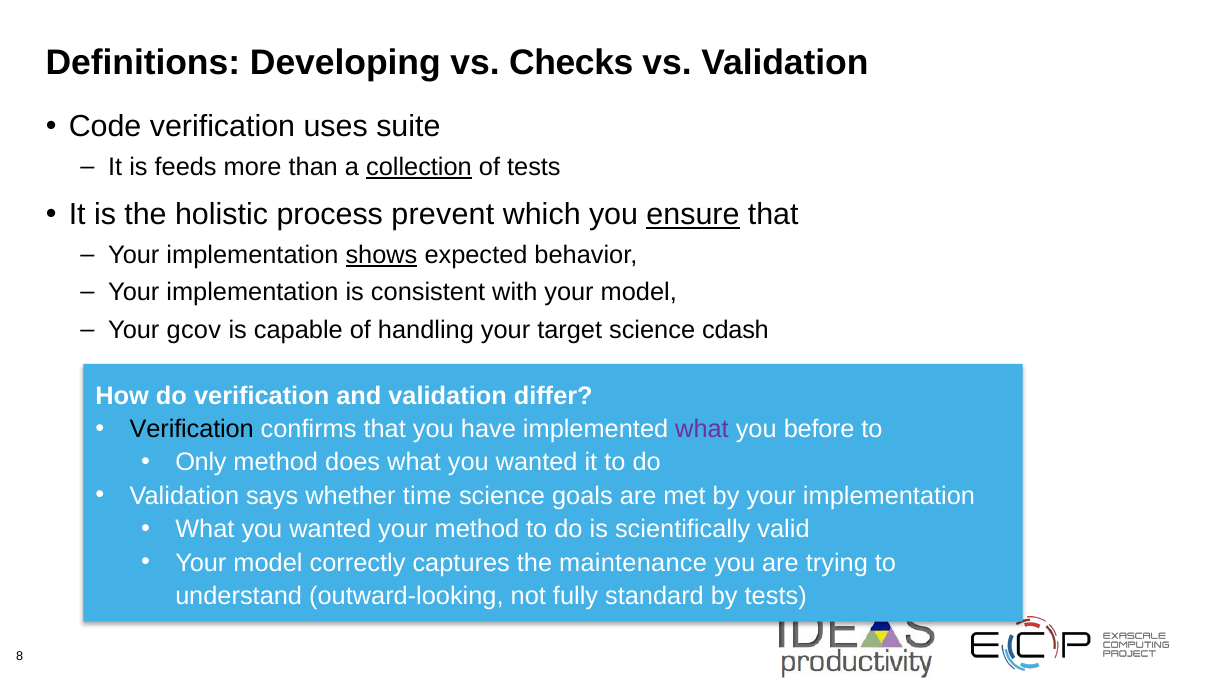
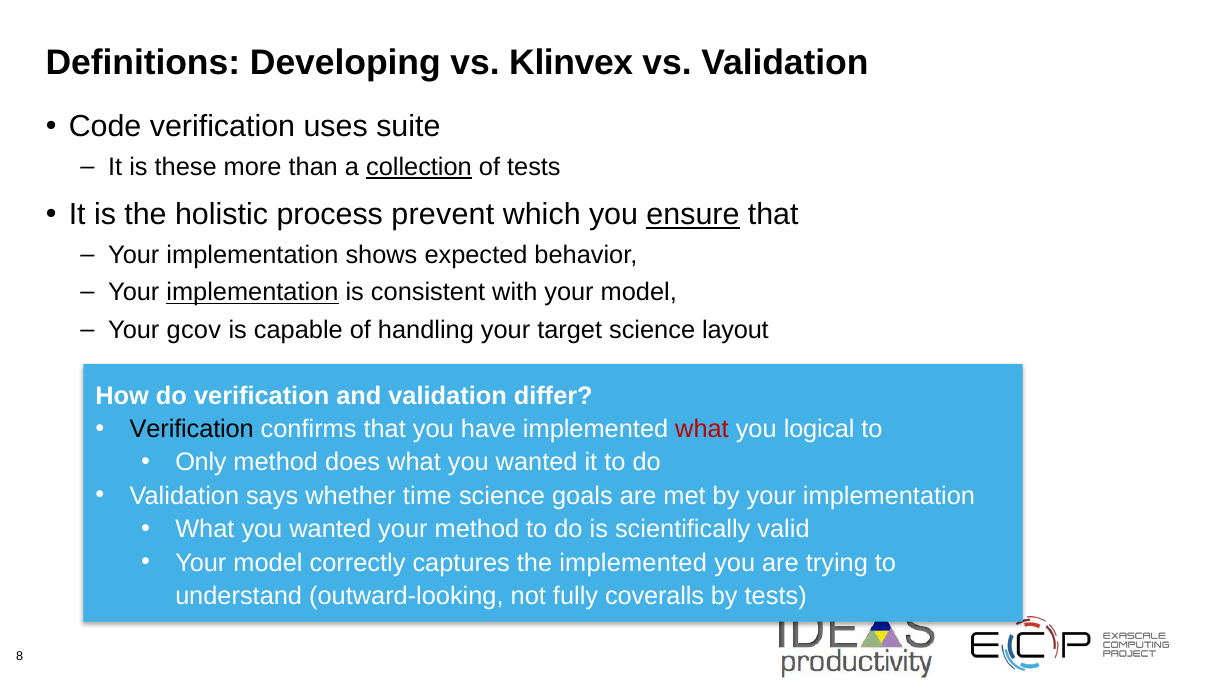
Checks: Checks -> Klinvex
feeds: feeds -> these
shows underline: present -> none
implementation at (252, 293) underline: none -> present
cdash: cdash -> layout
what at (702, 429) colour: purple -> red
before: before -> logical
the maintenance: maintenance -> implemented
standard: standard -> coveralls
